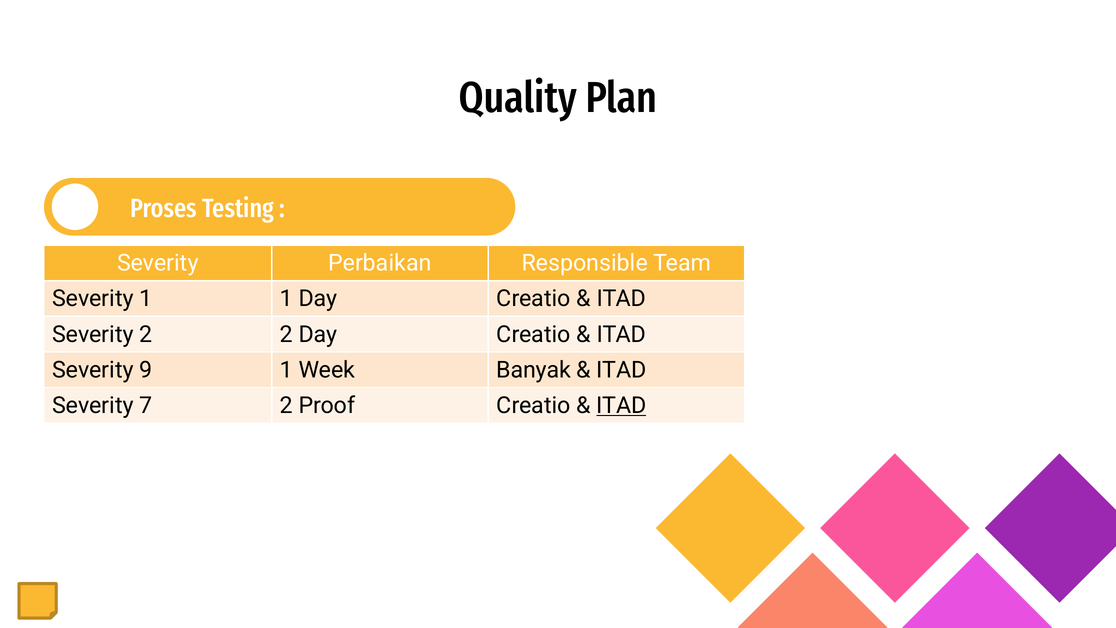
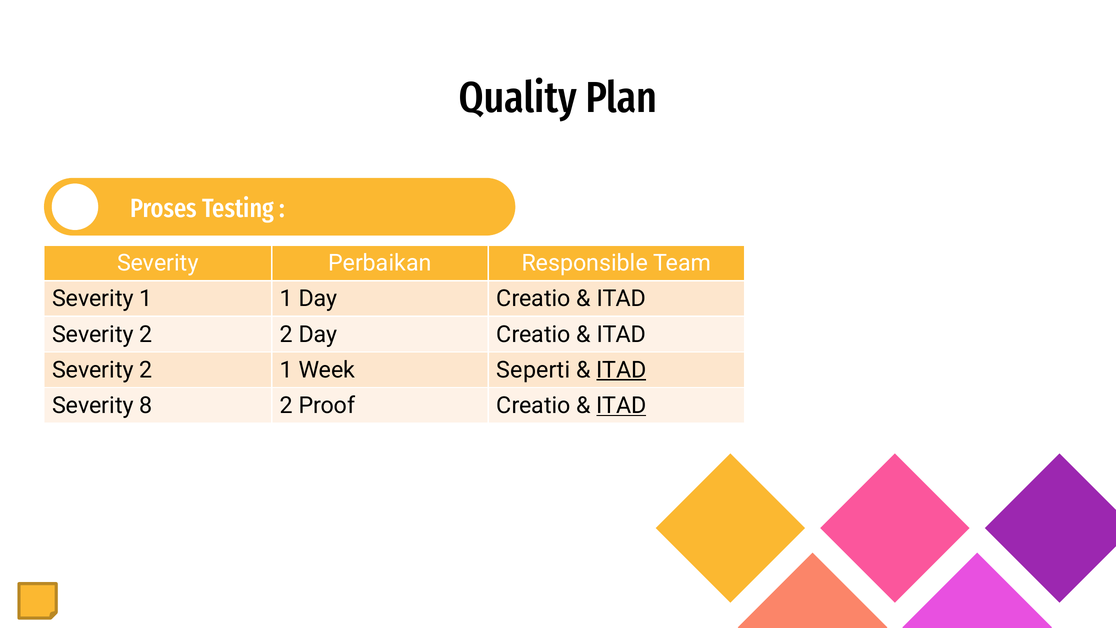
9 at (146, 370): 9 -> 2
Banyak: Banyak -> Seperti
ITAD at (621, 370) underline: none -> present
7: 7 -> 8
